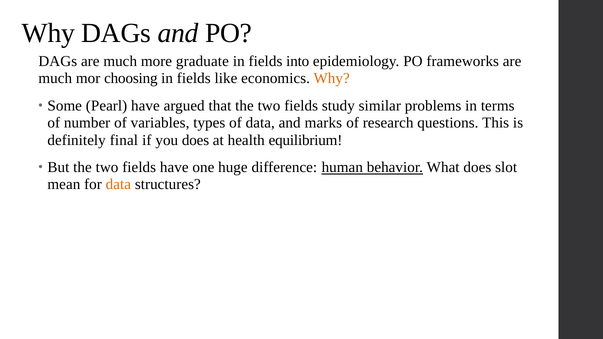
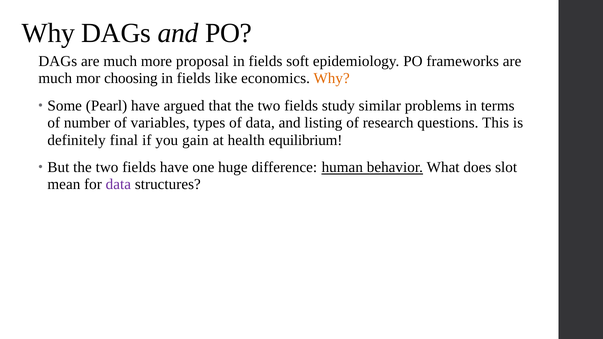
graduate: graduate -> proposal
into: into -> soft
marks: marks -> listing
you does: does -> gain
data at (118, 185) colour: orange -> purple
